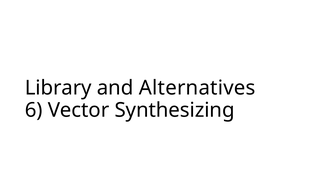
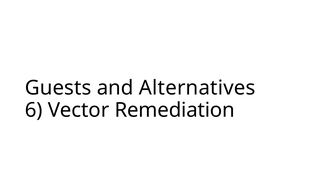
Library: Library -> Guests
Synthesizing: Synthesizing -> Remediation
